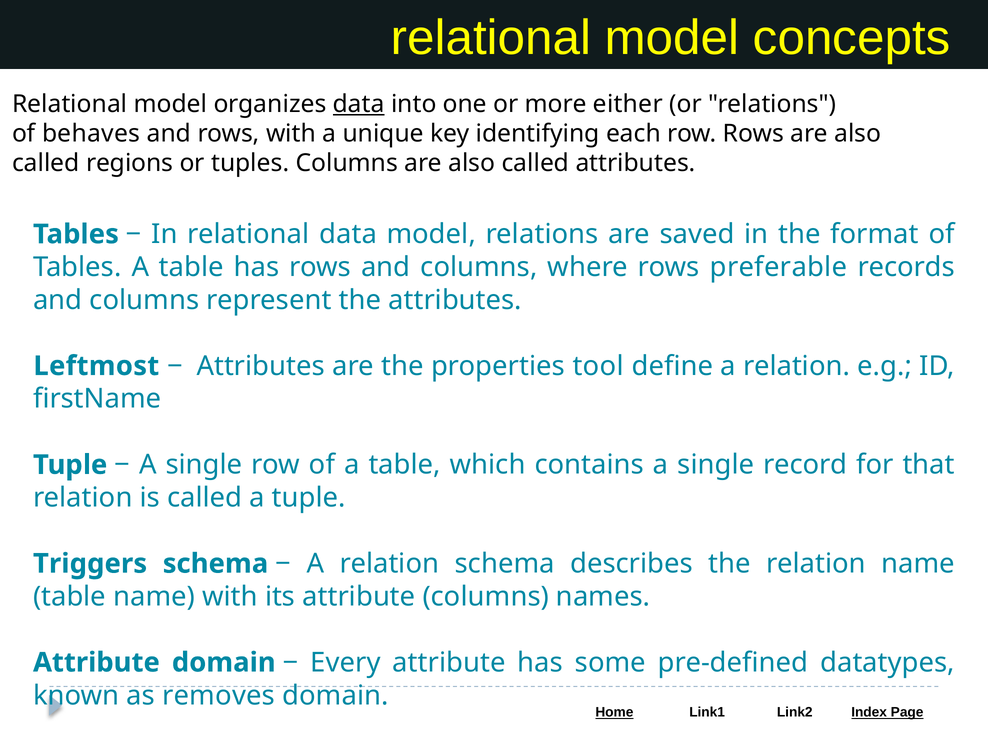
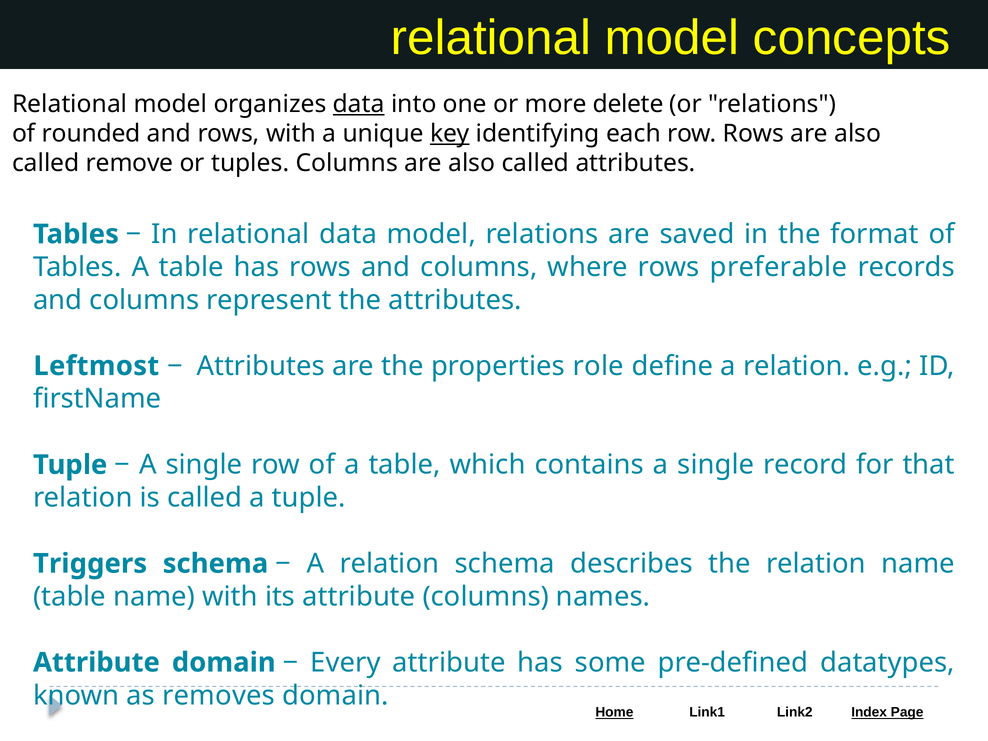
either: either -> delete
behaves: behaves -> rounded
key at (450, 134) underline: none -> present
regions: regions -> remove
tool: tool -> role
